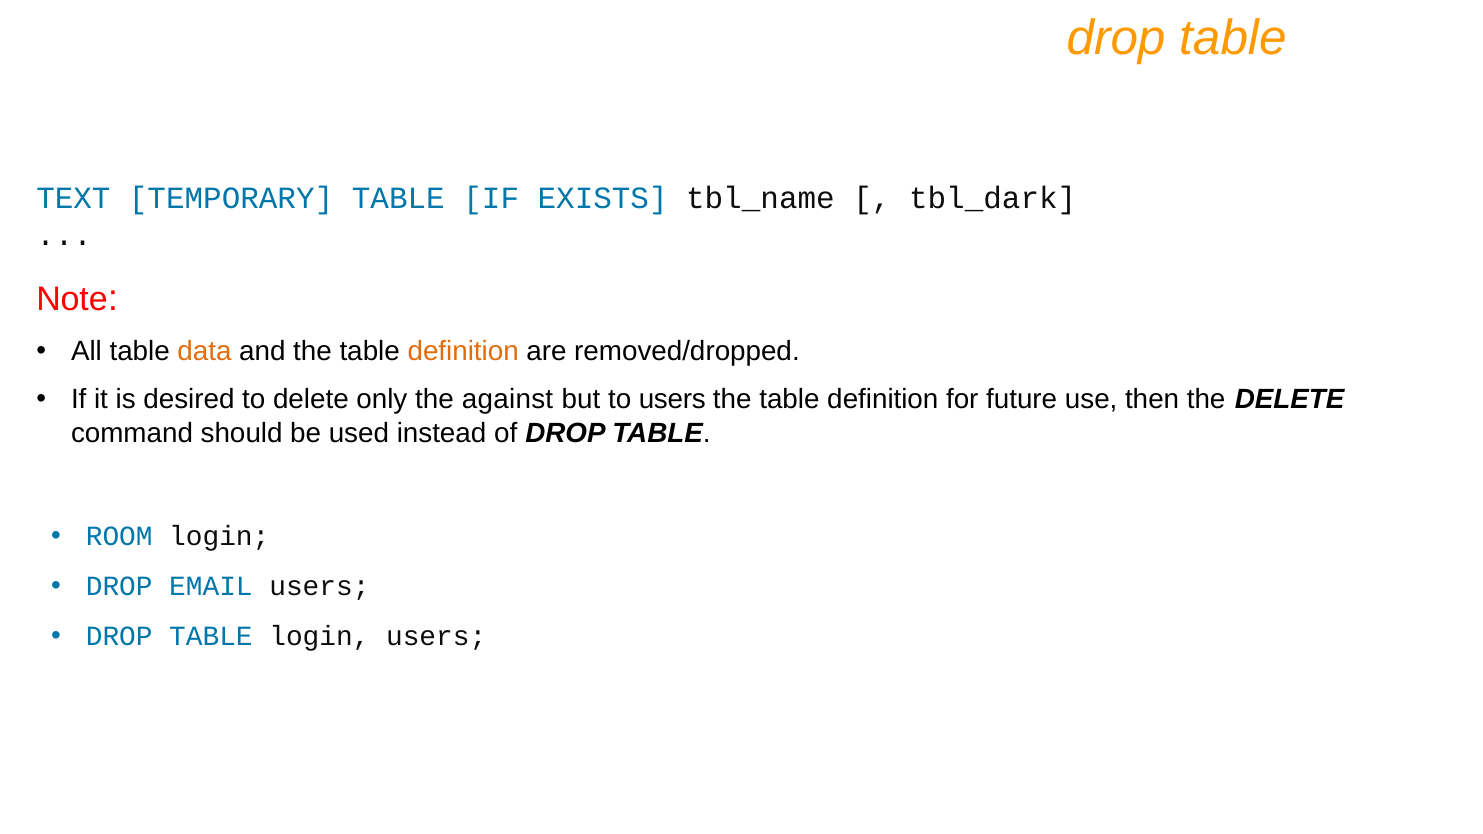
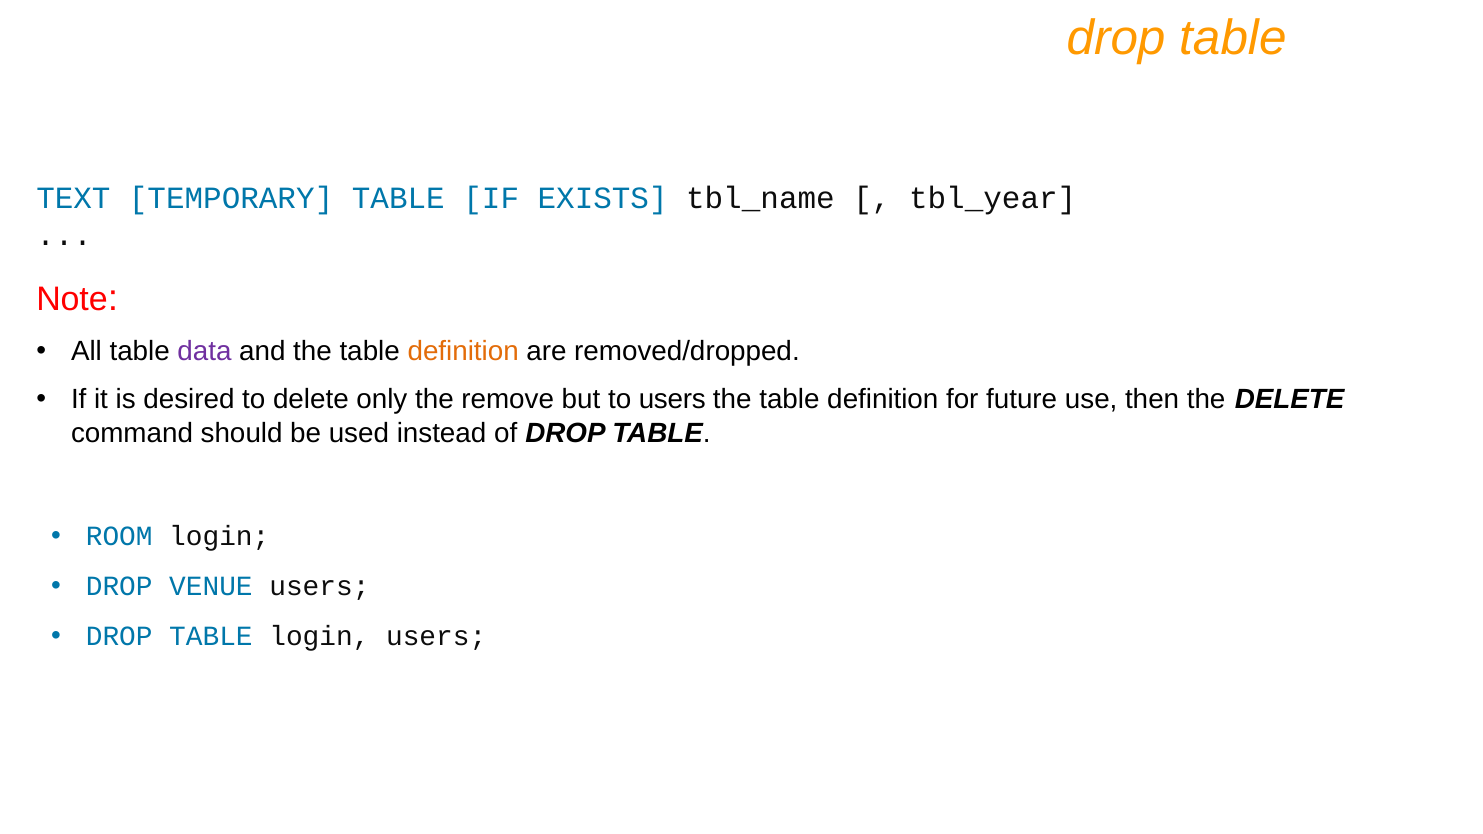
tbl_dark: tbl_dark -> tbl_year
data colour: orange -> purple
against: against -> remove
EMAIL: EMAIL -> VENUE
